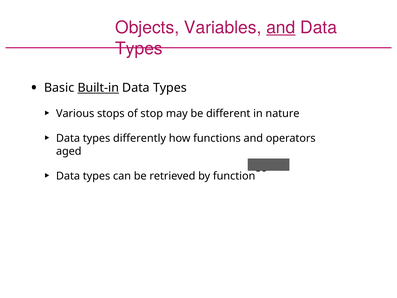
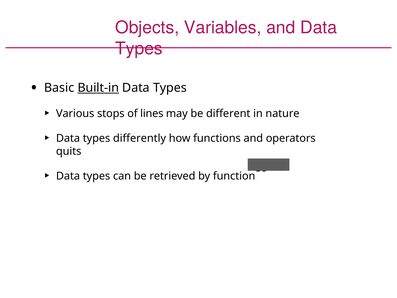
and at (281, 28) underline: present -> none
stop: stop -> lines
aged: aged -> quits
